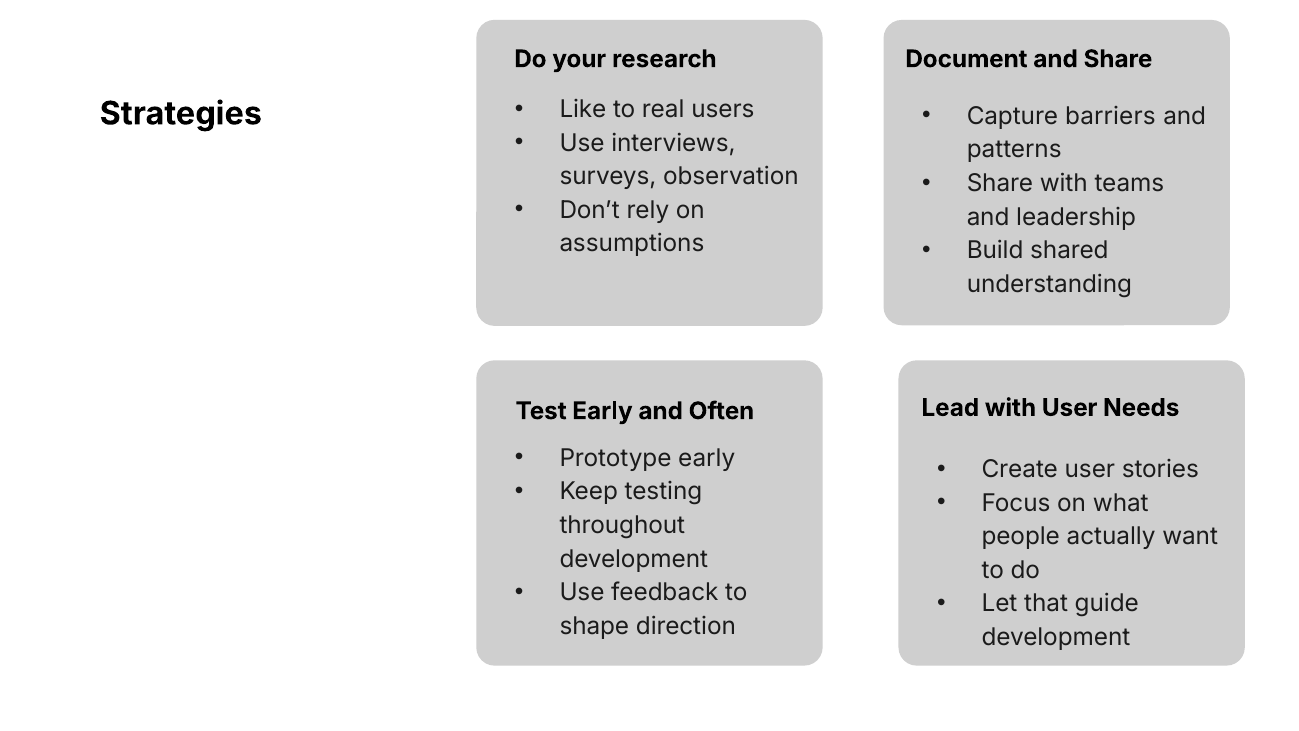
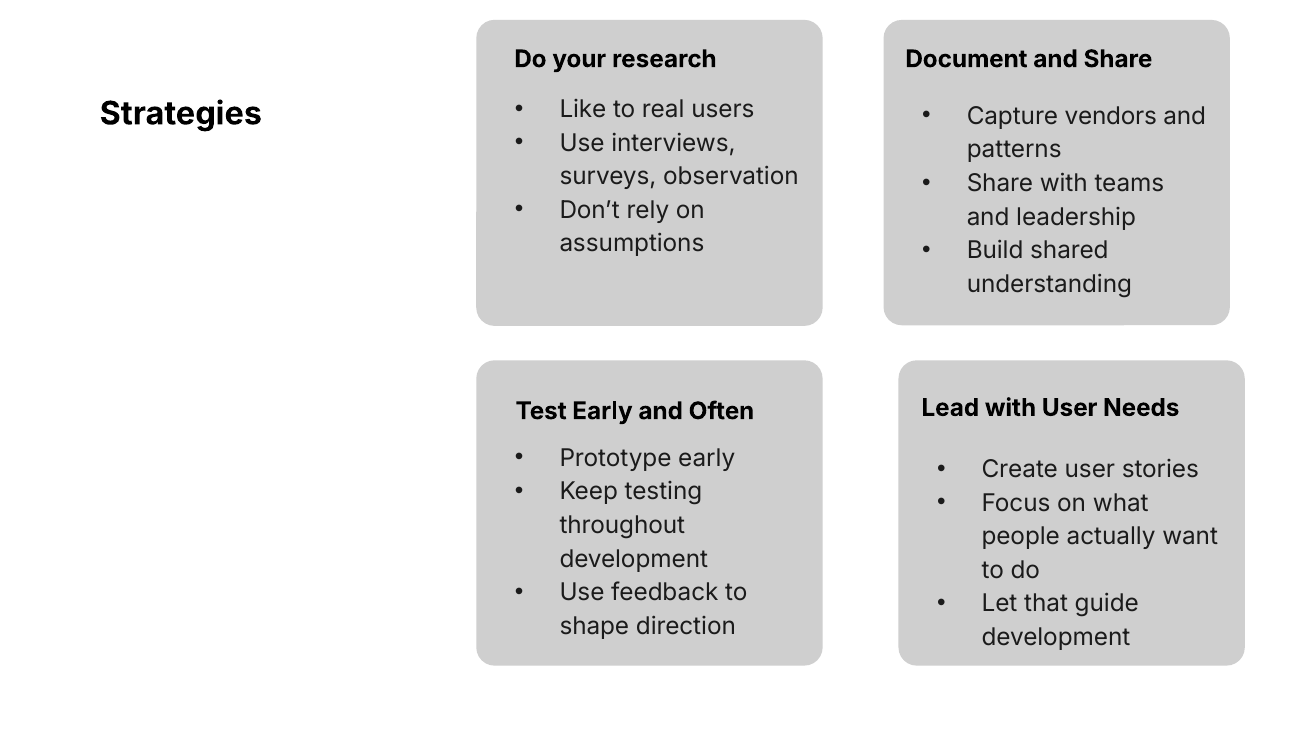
barriers: barriers -> vendors
